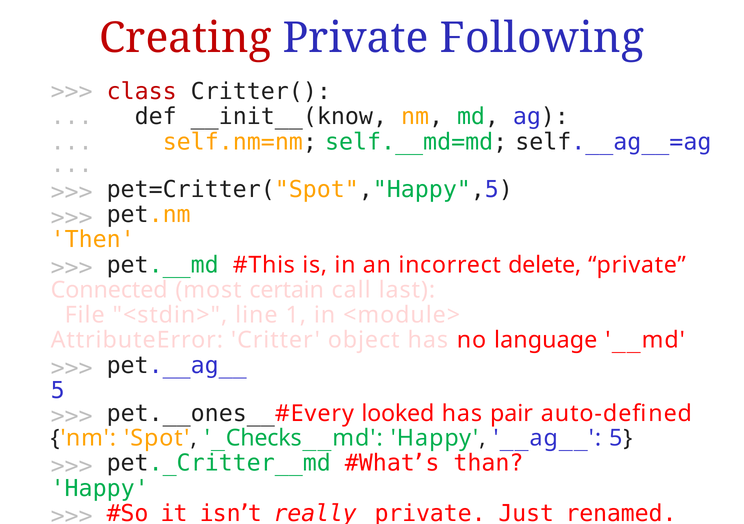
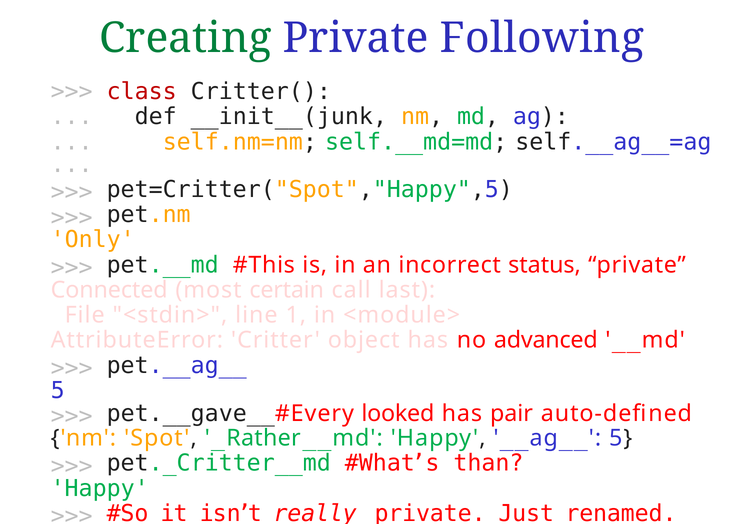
Creating colour: red -> green
__init__(know: __init__(know -> __init__(junk
Then: Then -> Only
delete: delete -> status
language: language -> advanced
pet.__ones__: pet.__ones__ -> pet.__gave__
Checks: Checks -> Rather
